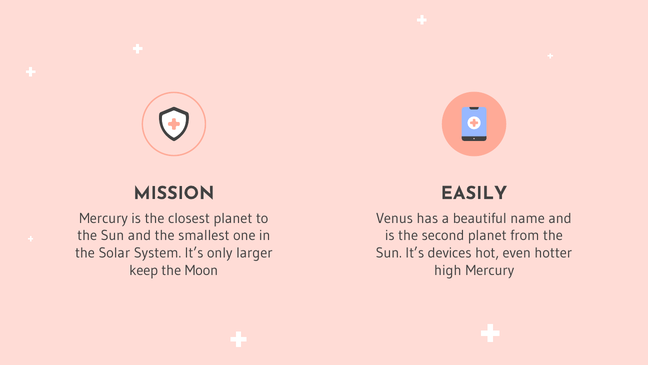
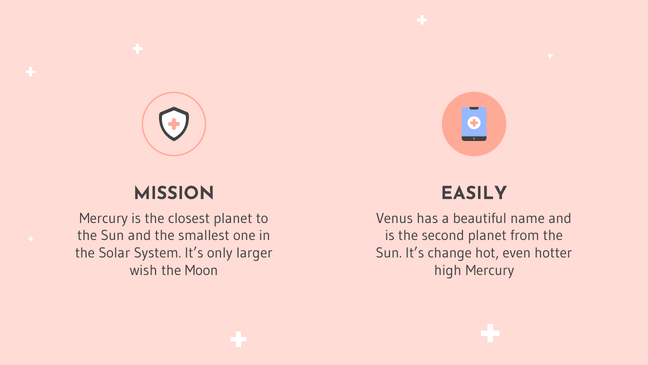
devices: devices -> change
keep: keep -> wish
